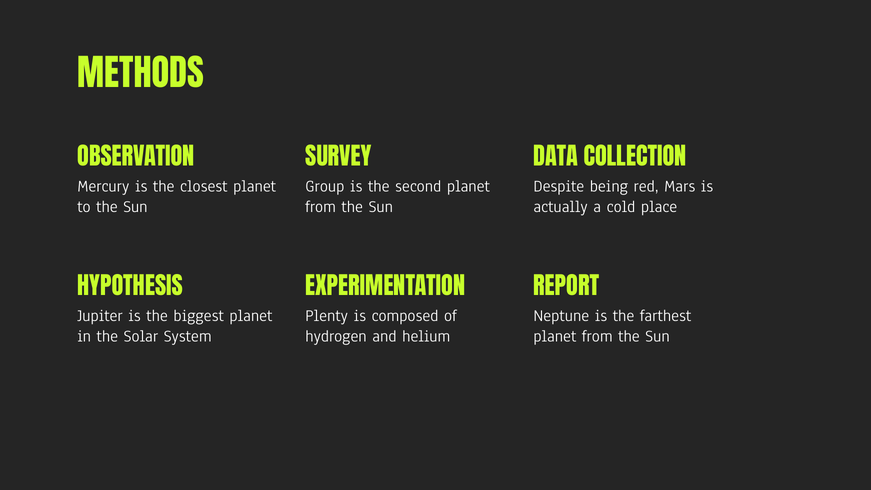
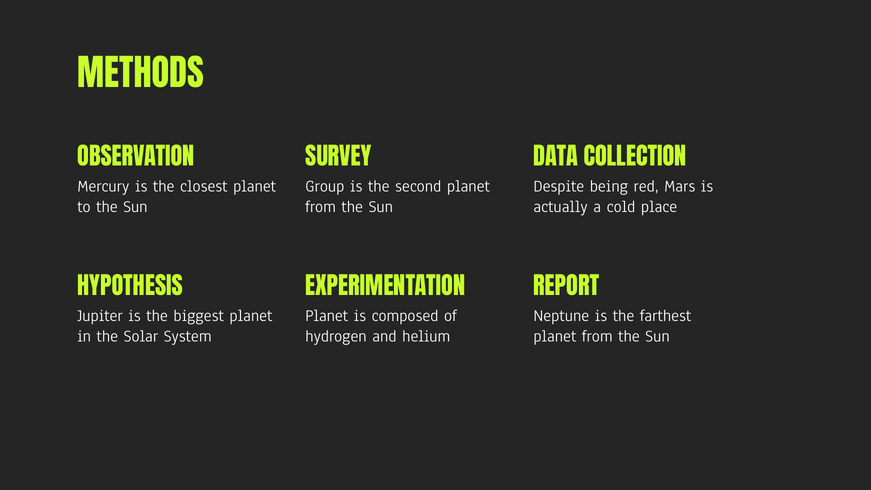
Plenty at (327, 316): Plenty -> Planet
